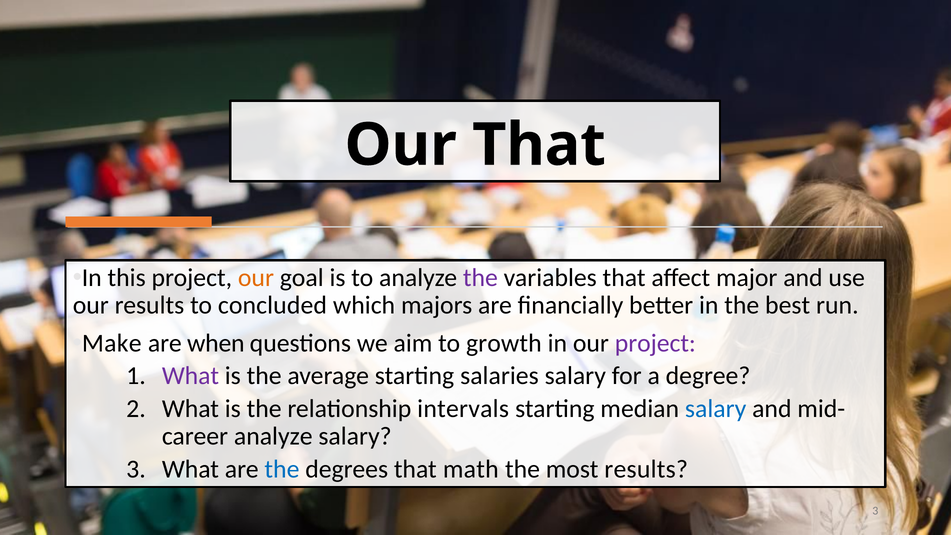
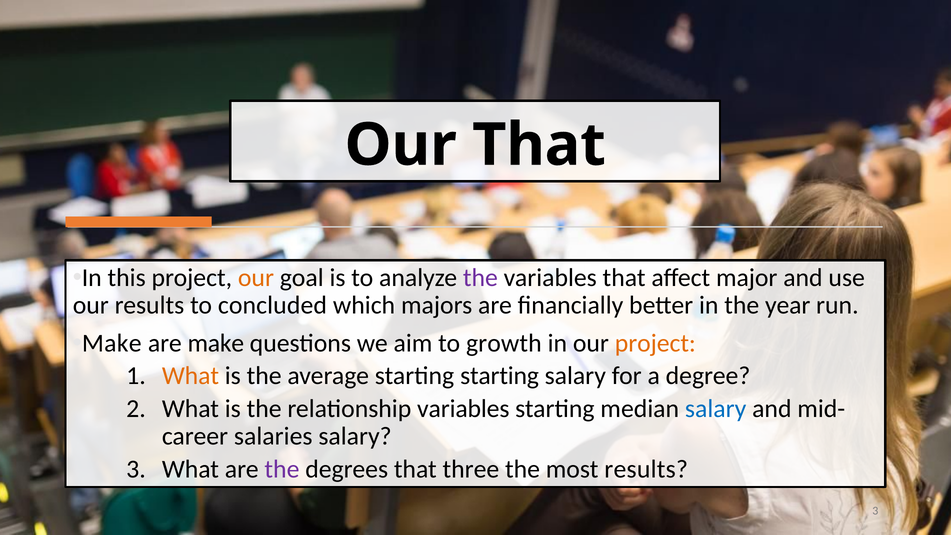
best: best -> year
are when: when -> make
project at (655, 343) colour: purple -> orange
What at (190, 376) colour: purple -> orange
starting salaries: salaries -> starting
relationship intervals: intervals -> variables
analyze at (273, 436): analyze -> salaries
the at (282, 469) colour: blue -> purple
math: math -> three
